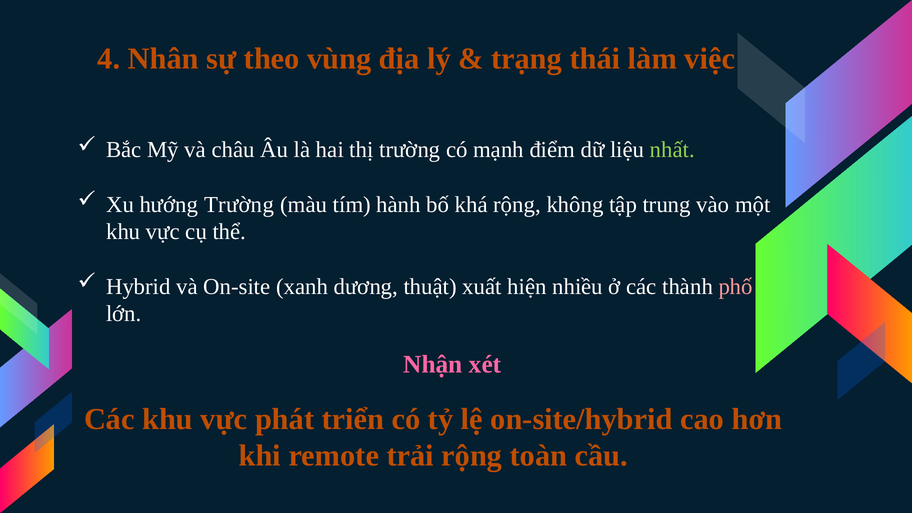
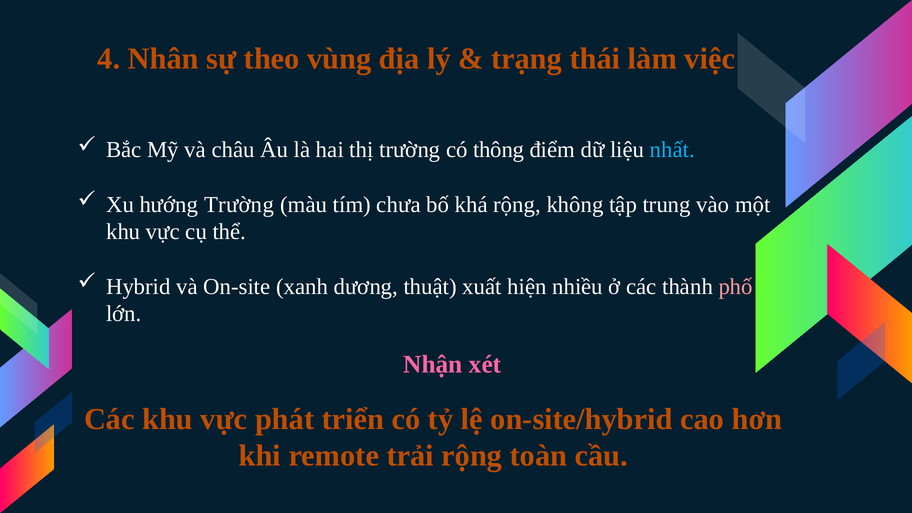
mạnh: mạnh -> thông
nhất colour: light green -> light blue
hành: hành -> chưa
